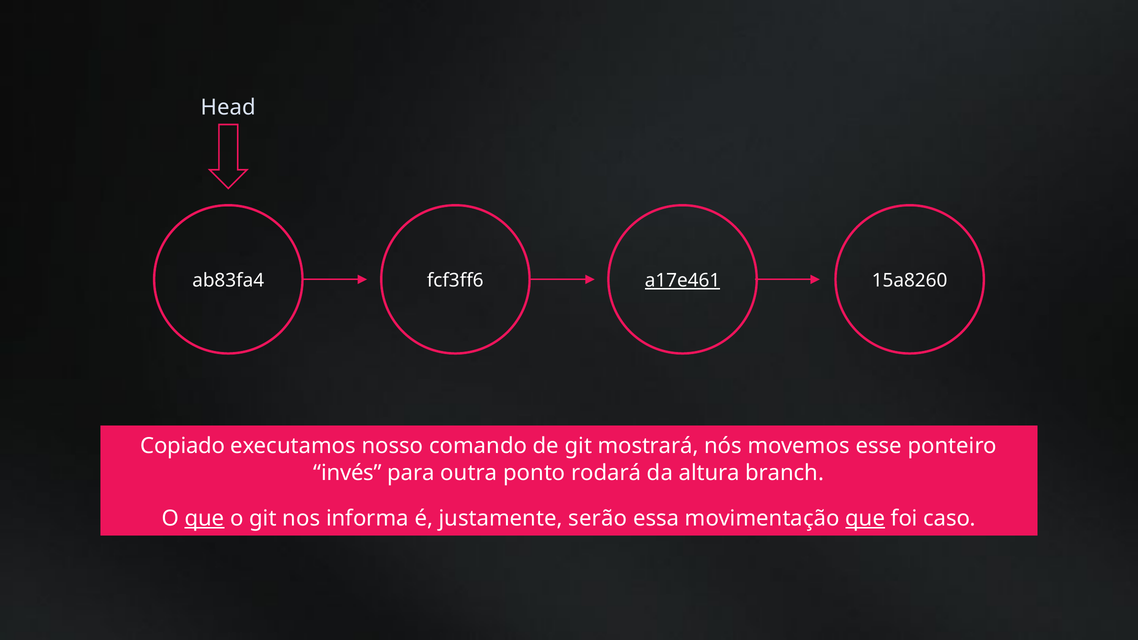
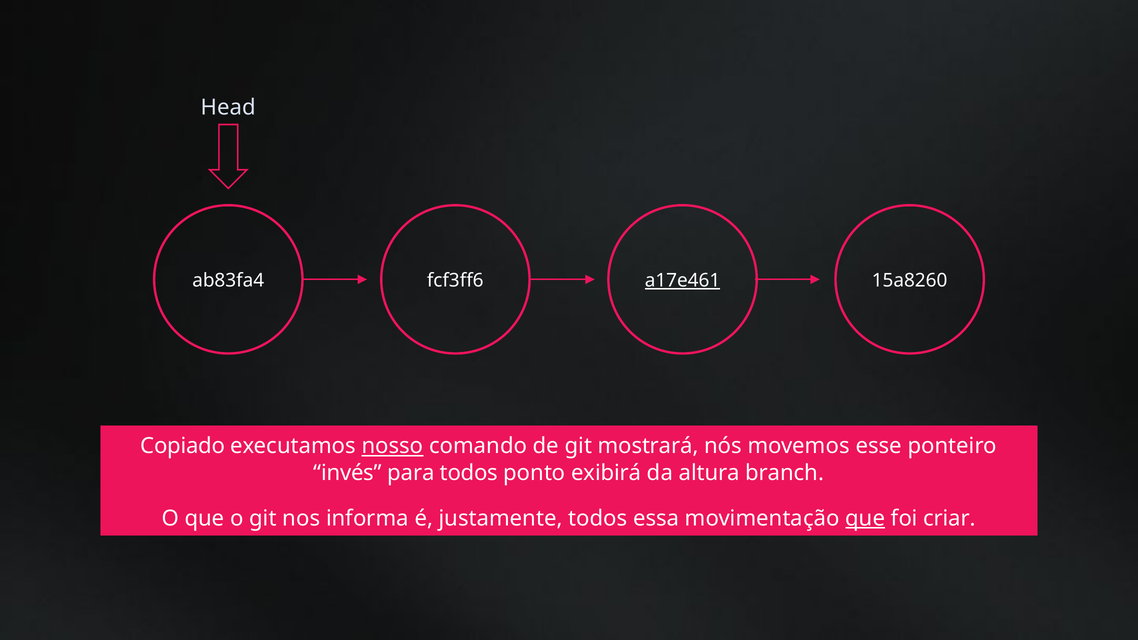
nosso underline: none -> present
para outra: outra -> todos
rodará: rodará -> exibirá
que at (204, 518) underline: present -> none
justamente serão: serão -> todos
caso: caso -> criar
